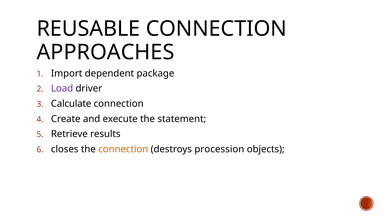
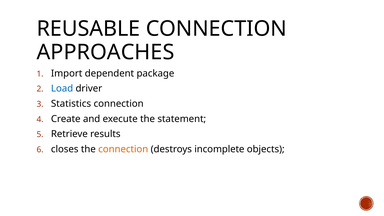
Load colour: purple -> blue
Calculate: Calculate -> Statistics
procession: procession -> incomplete
